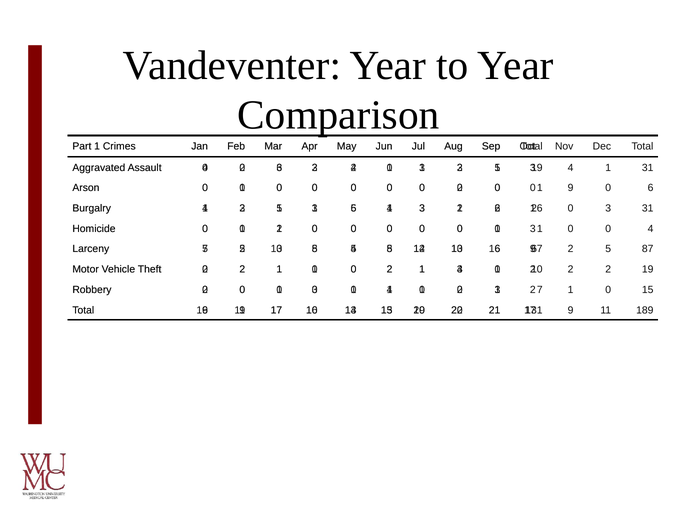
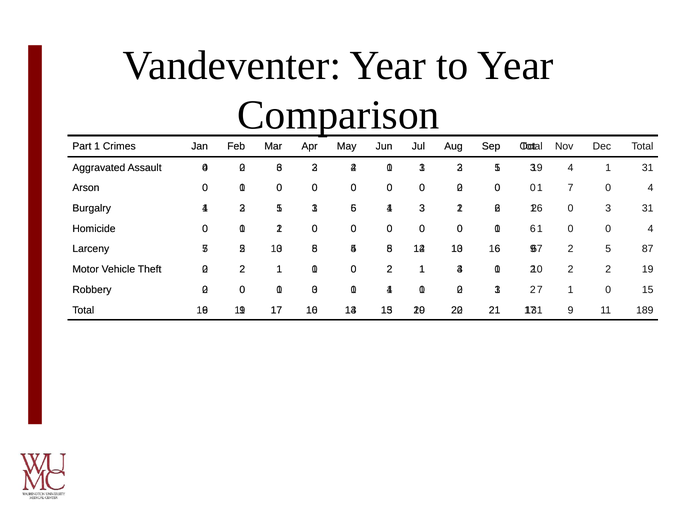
0 9: 9 -> 7
6 at (651, 188): 6 -> 4
3 at (533, 229): 3 -> 6
